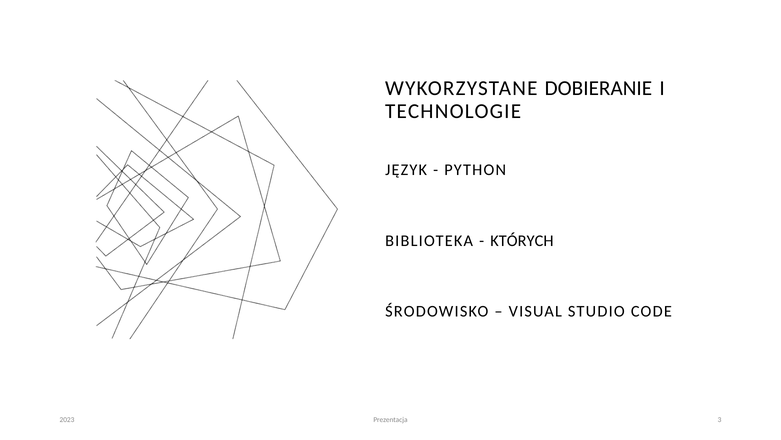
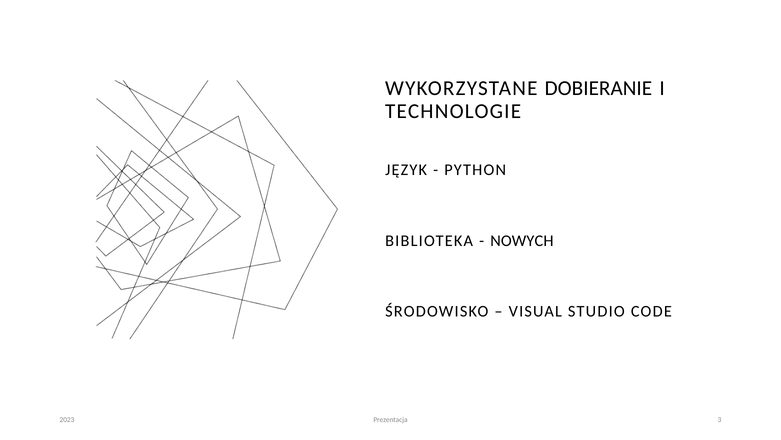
KTÓRYCH: KTÓRYCH -> NOWYCH
